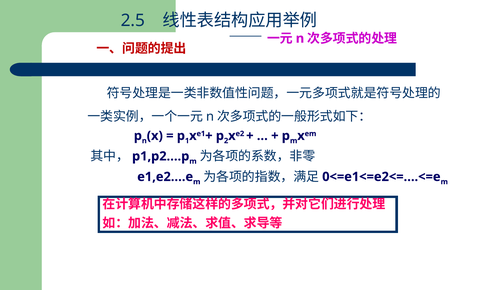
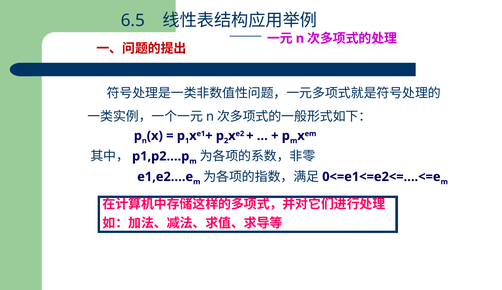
2.5: 2.5 -> 6.5
